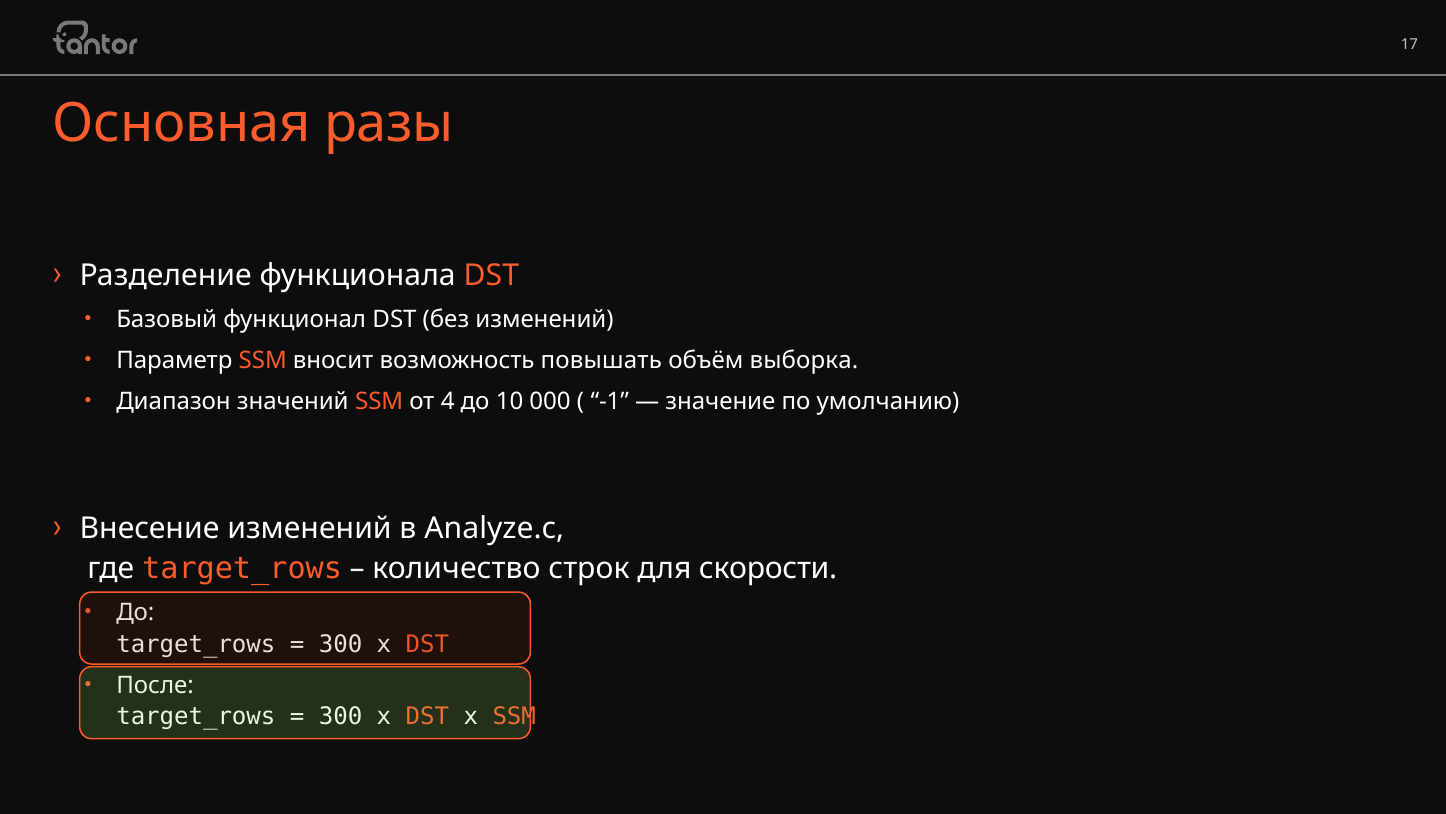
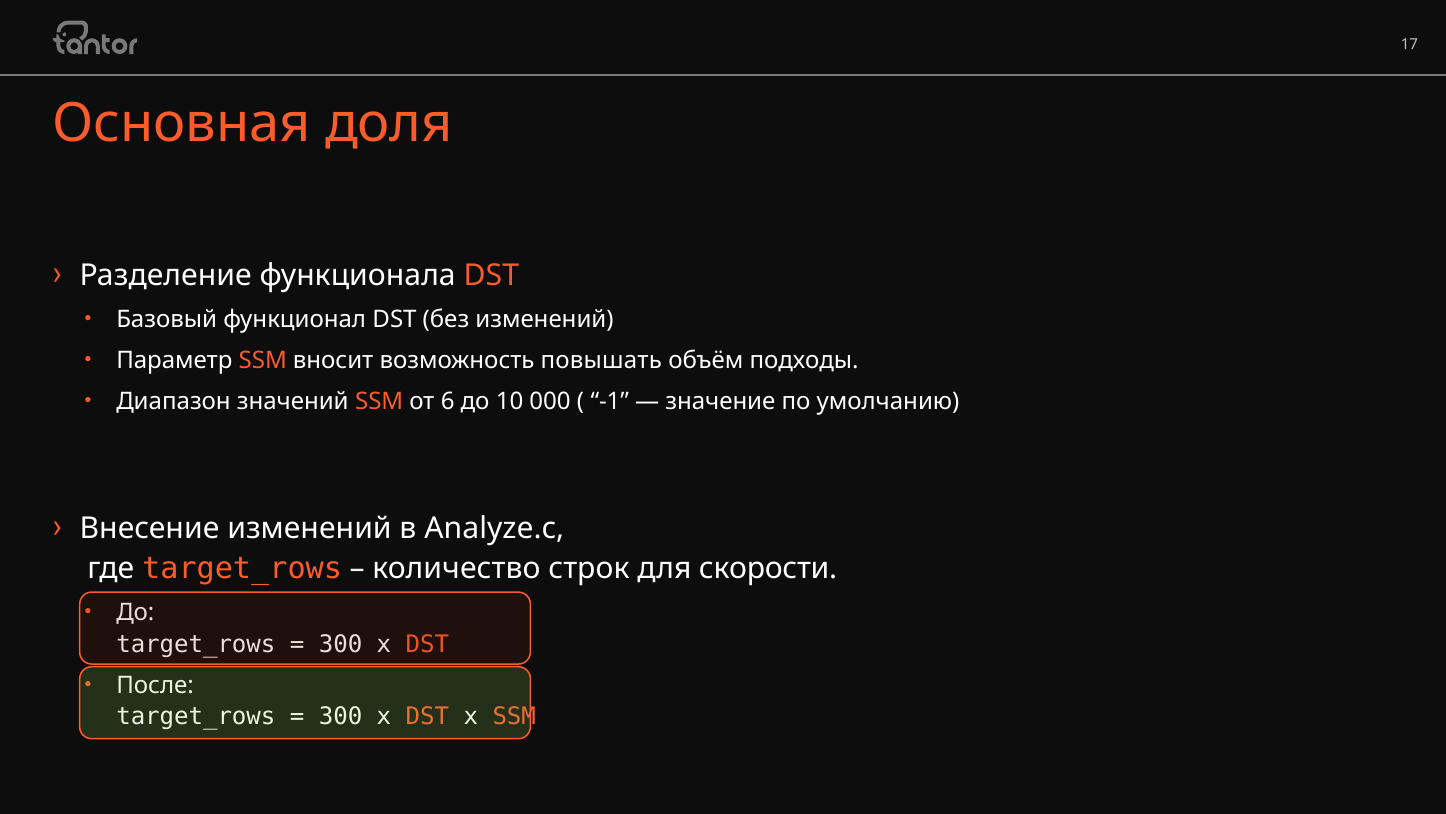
разы: разы -> доля
выборка: выборка -> подходы
4: 4 -> 6
